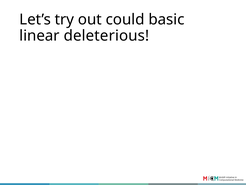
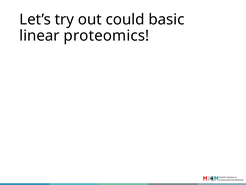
deleterious: deleterious -> proteomics
